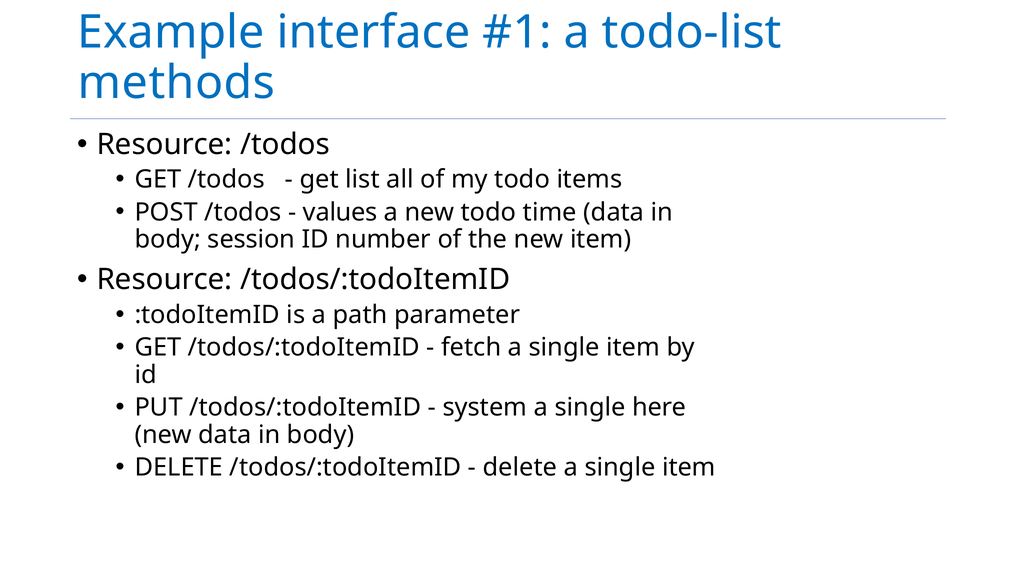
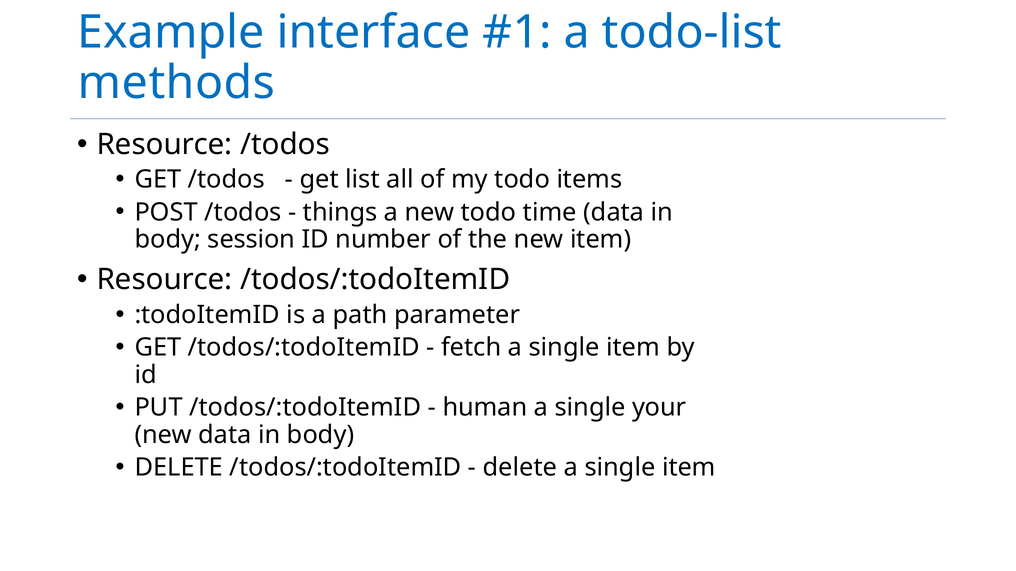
values: values -> things
system: system -> human
here: here -> your
